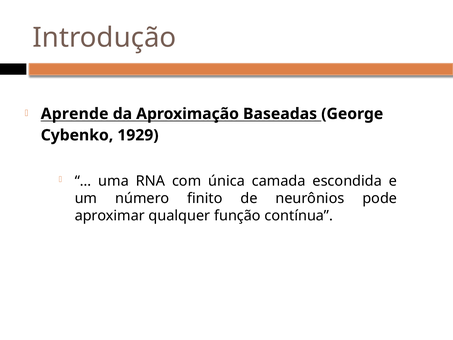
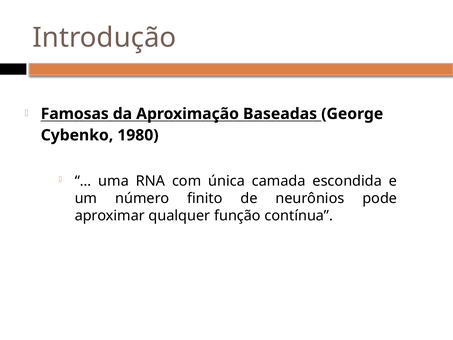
Aprende: Aprende -> Famosas
1929: 1929 -> 1980
